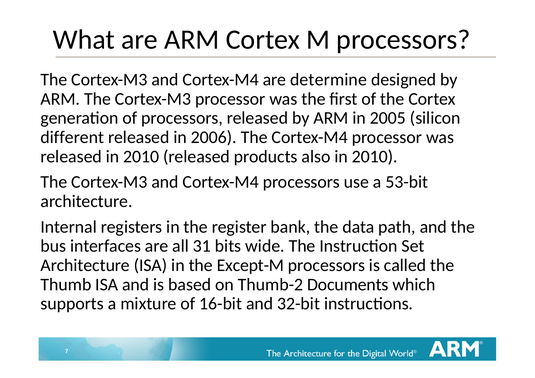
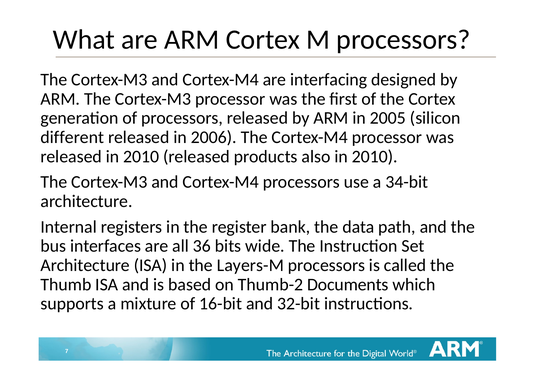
determine: determine -> interfacing
53-bit: 53-bit -> 34-bit
31: 31 -> 36
Except-M: Except-M -> Layers-M
